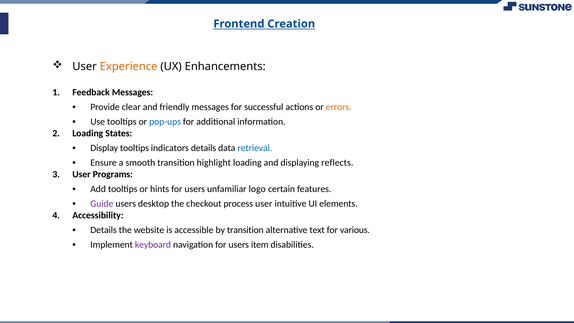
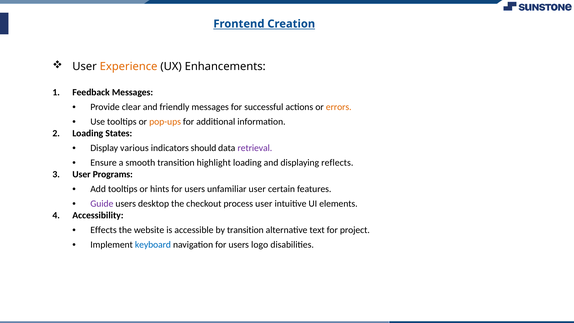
pop-ups colour: blue -> orange
Display tooltips: tooltips -> various
indicators details: details -> should
retrieval colour: blue -> purple
unfamiliar logo: logo -> user
Details at (104, 230): Details -> Effects
various: various -> project
keyboard colour: purple -> blue
item: item -> logo
